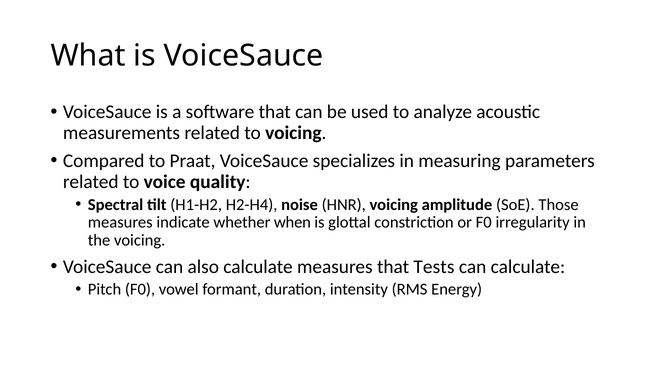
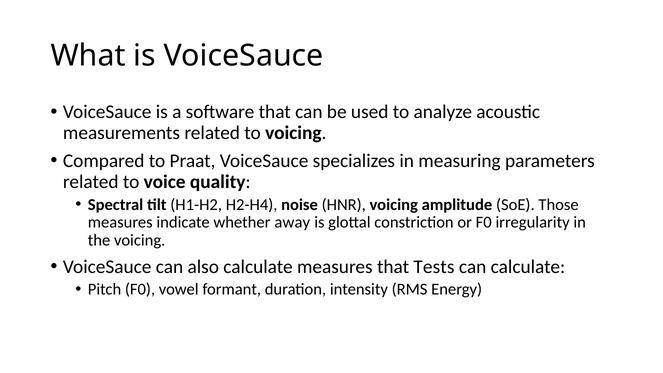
when: when -> away
